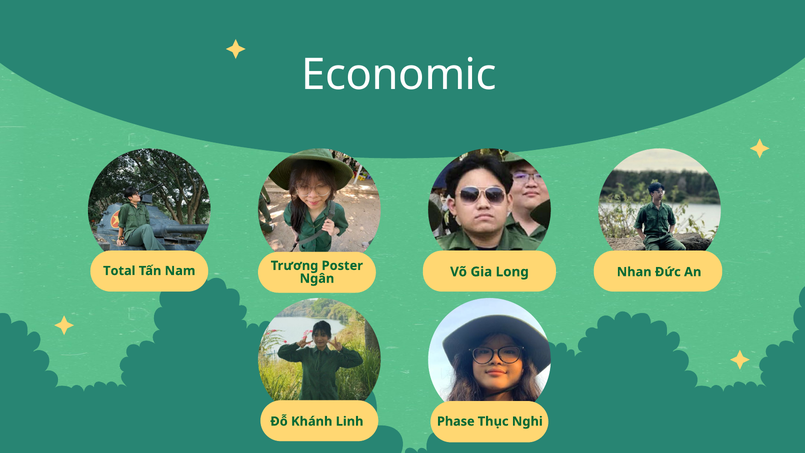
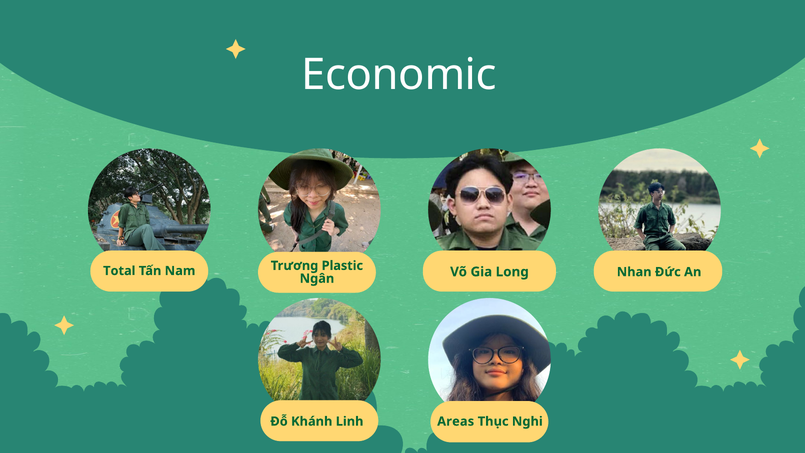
Poster: Poster -> Plastic
Phase: Phase -> Areas
